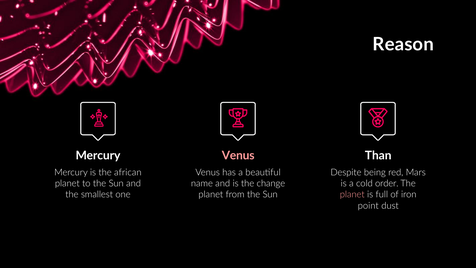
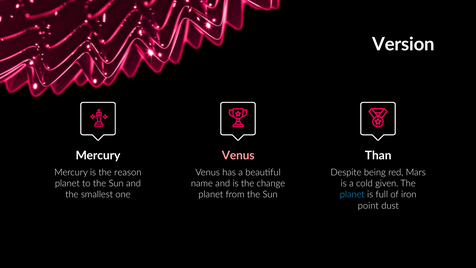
Reason: Reason -> Version
african: african -> reason
order: order -> given
planet at (352, 194) colour: pink -> light blue
